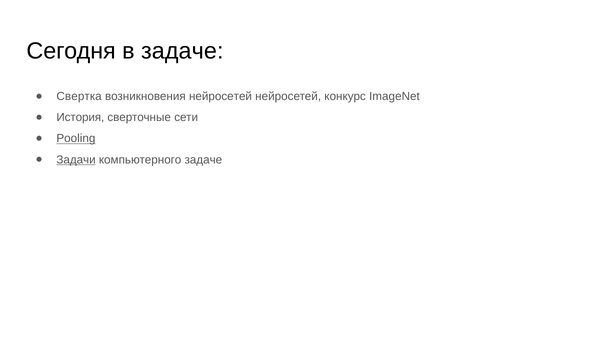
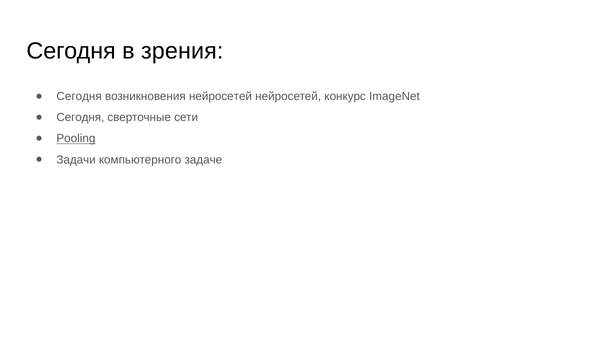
в задаче: задаче -> зрения
Свертка at (79, 96): Свертка -> Сегодня
История at (80, 117): История -> Сегодня
Задачи underline: present -> none
